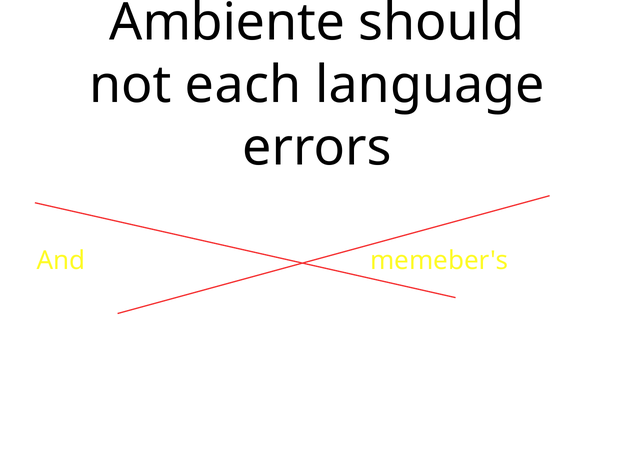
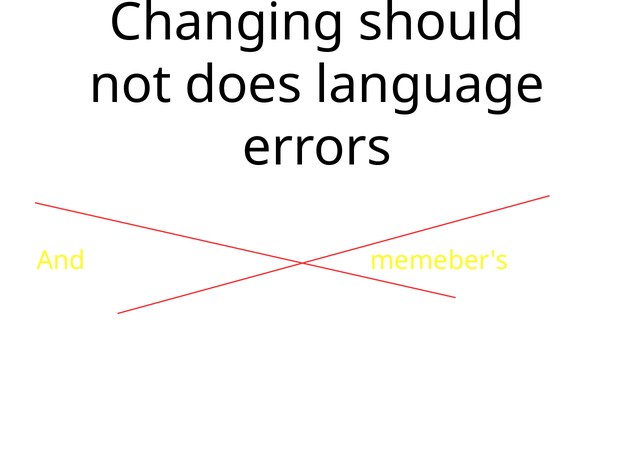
Ambiente: Ambiente -> Changing
each: each -> does
